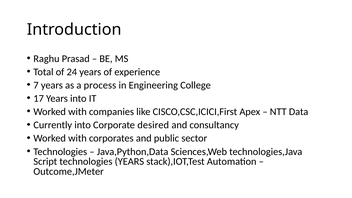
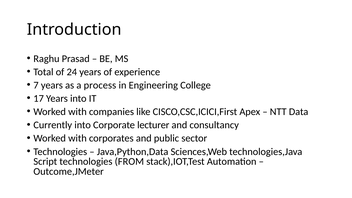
desired: desired -> lecturer
technologies YEARS: YEARS -> FROM
